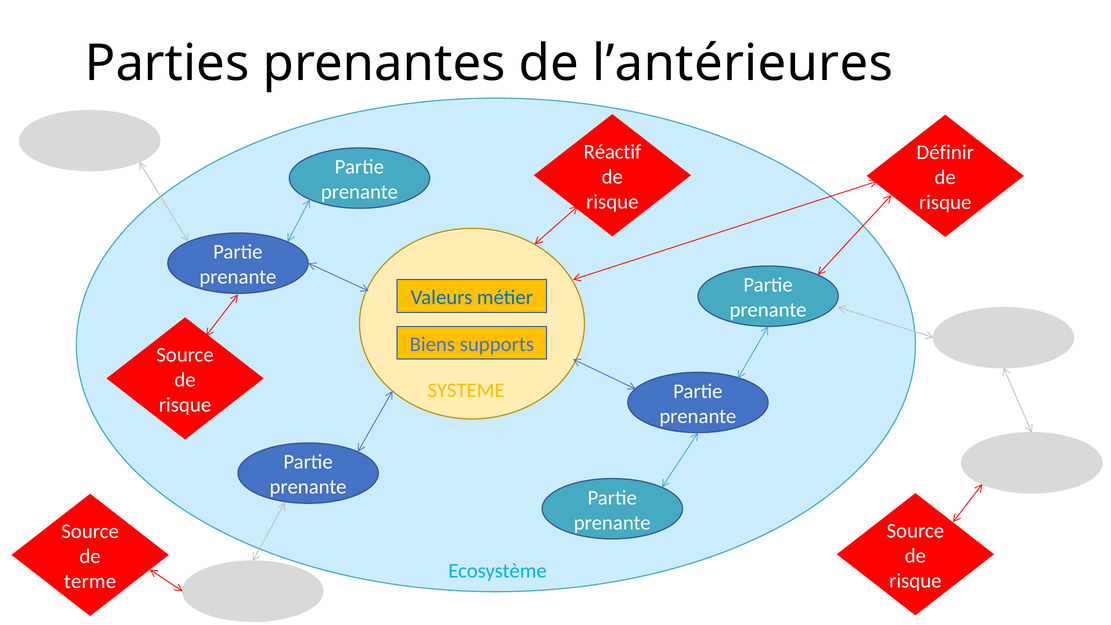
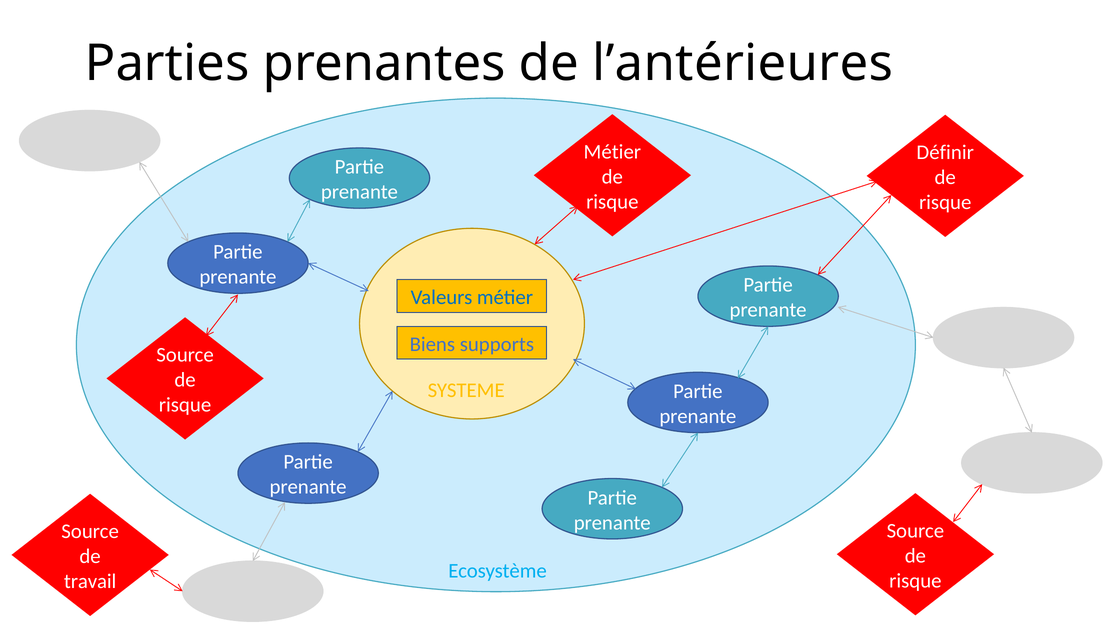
Réactif at (612, 152): Réactif -> Métier
terme: terme -> travail
